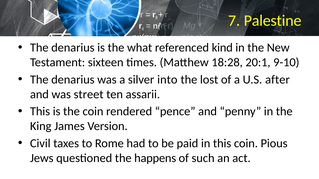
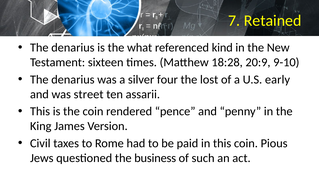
Palestine: Palestine -> Retained
20:1: 20:1 -> 20:9
into: into -> four
after: after -> early
happens: happens -> business
